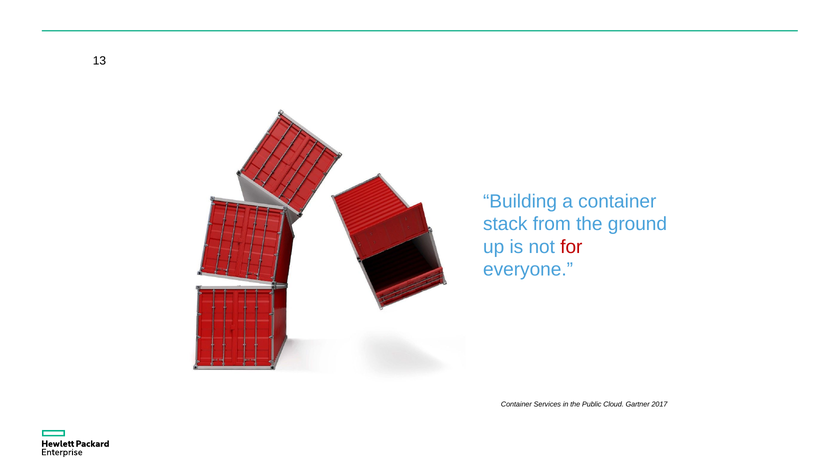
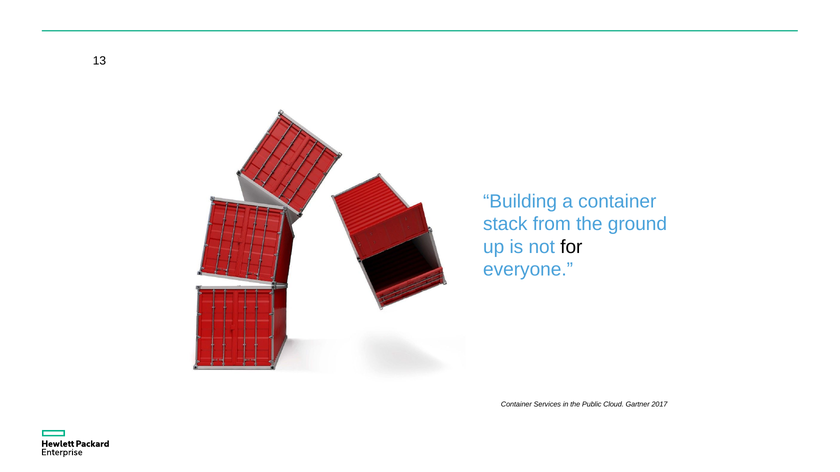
for colour: red -> black
